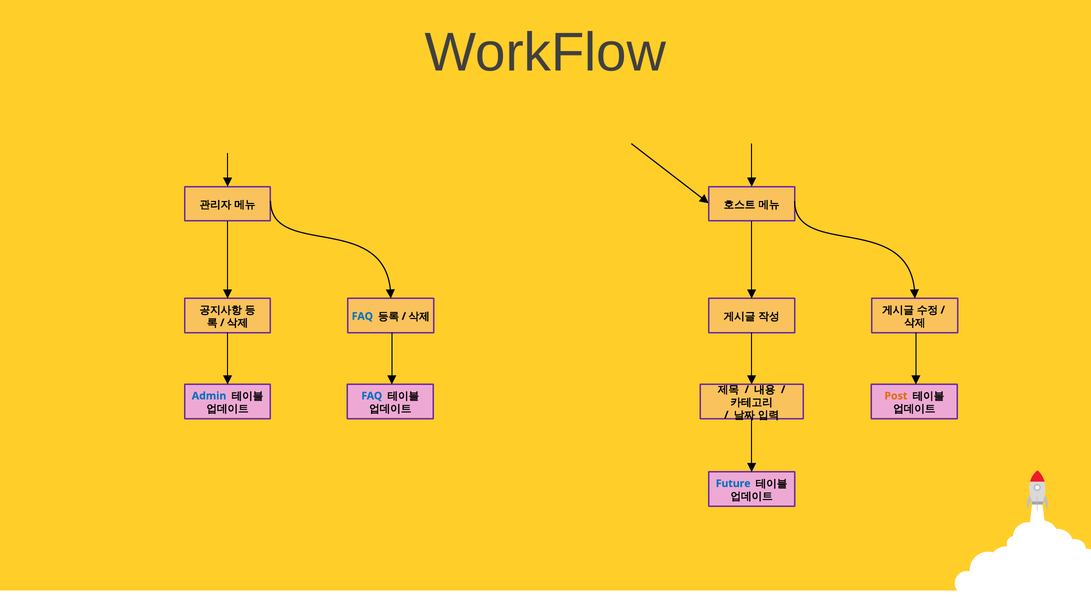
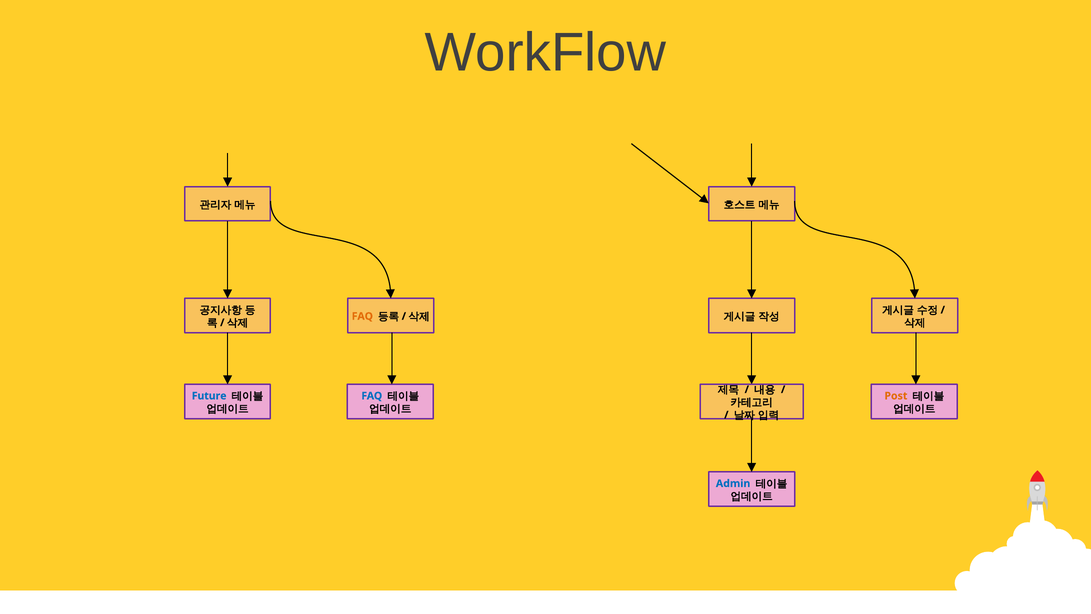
FAQ at (362, 316) colour: blue -> orange
Admin: Admin -> Future
Future: Future -> Admin
